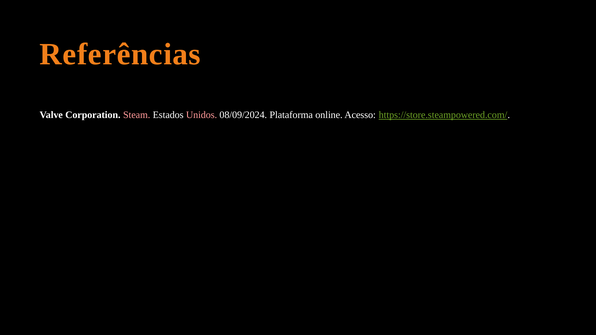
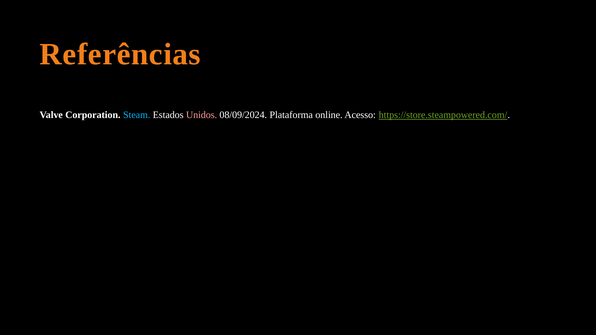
Steam colour: pink -> light blue
